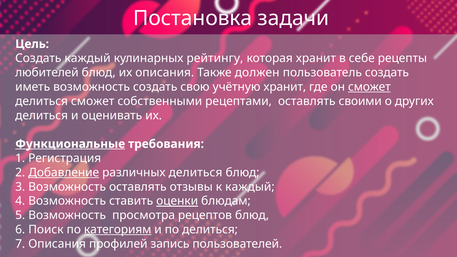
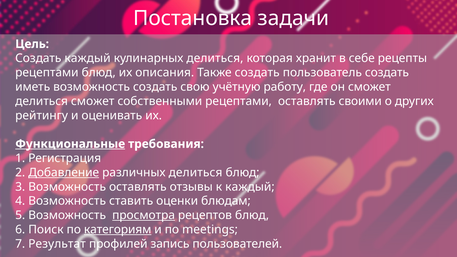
кулинарных рейтингу: рейтингу -> делиться
любителей at (47, 73): любителей -> рецептами
Также должен: должен -> создать
учётную хранит: хранит -> работу
сможет at (369, 87) underline: present -> none
делиться at (42, 115): делиться -> рейтингу
оценки underline: present -> none
просмотра underline: none -> present
по делиться: делиться -> meetings
7 Описания: Описания -> Результат
